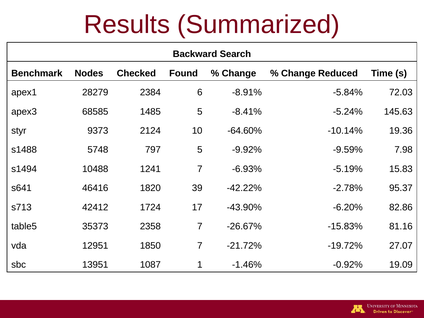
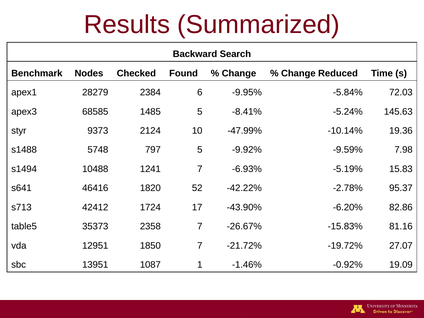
-8.91%: -8.91% -> -9.95%
-64.60%: -64.60% -> -47.99%
39: 39 -> 52
